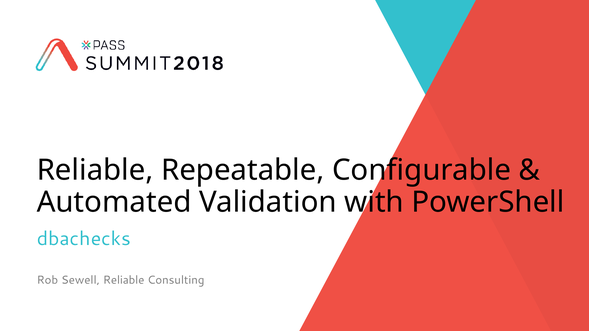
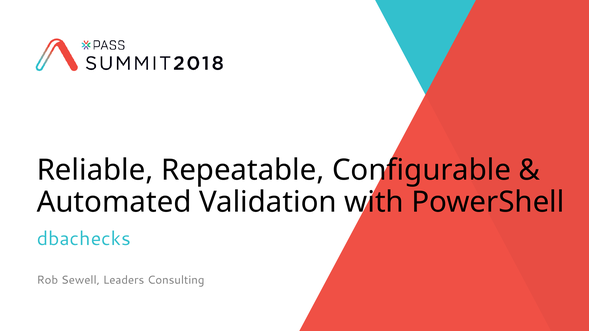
Sewell Reliable: Reliable -> Leaders
